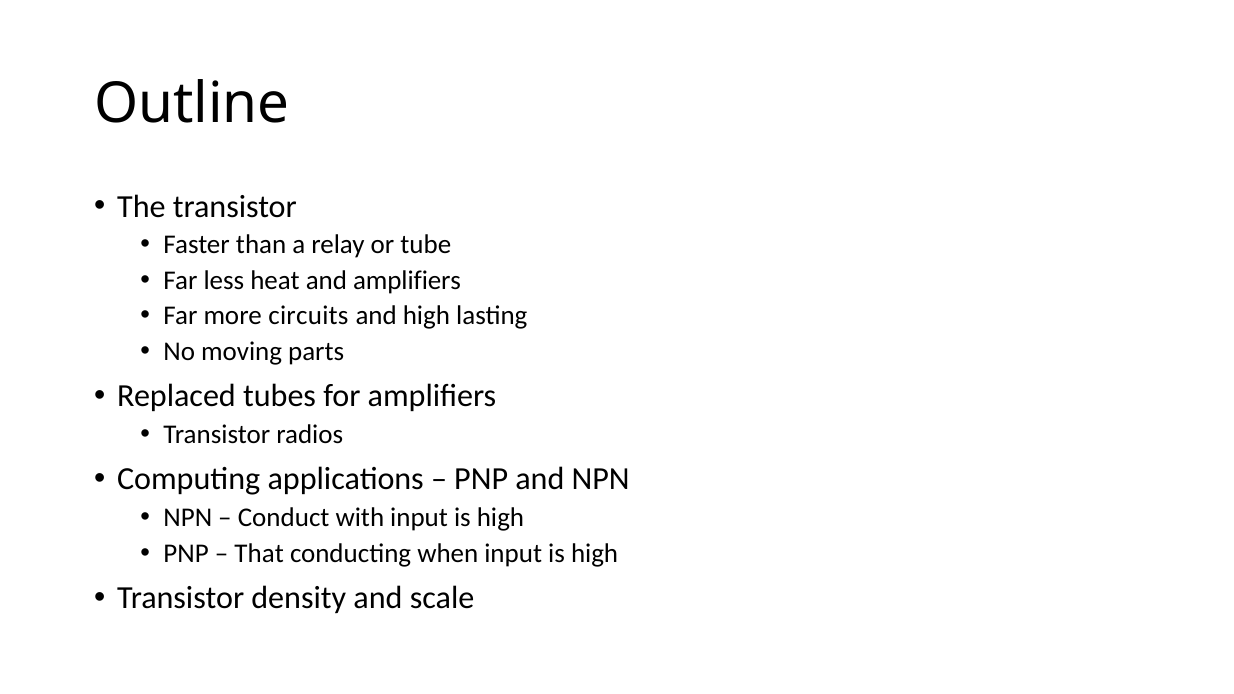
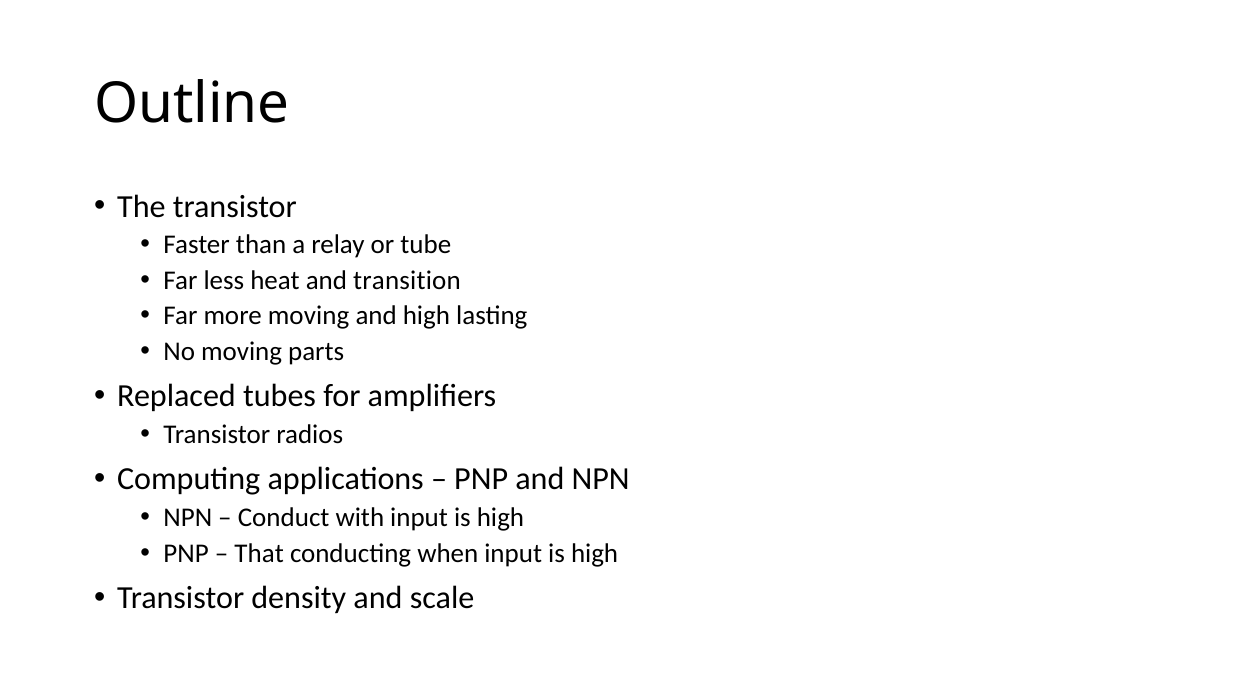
and amplifiers: amplifiers -> transition
more circuits: circuits -> moving
